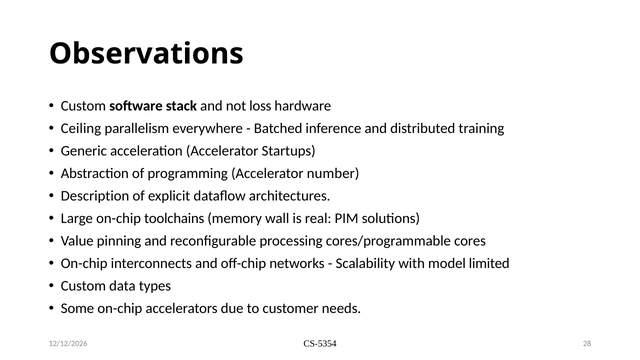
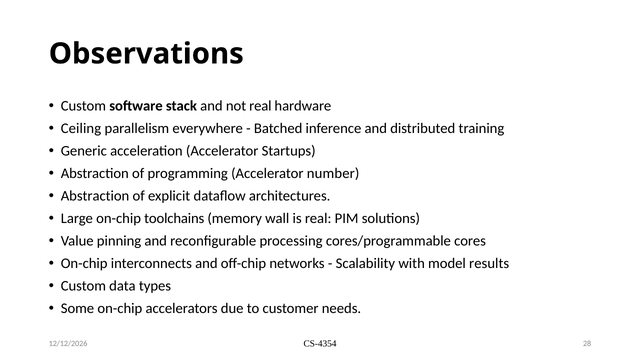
not loss: loss -> real
Description at (95, 196): Description -> Abstraction
limited: limited -> results
CS-5354: CS-5354 -> CS-4354
